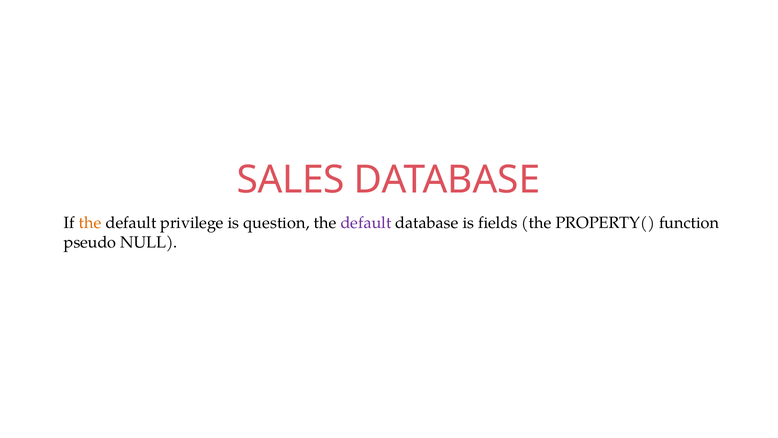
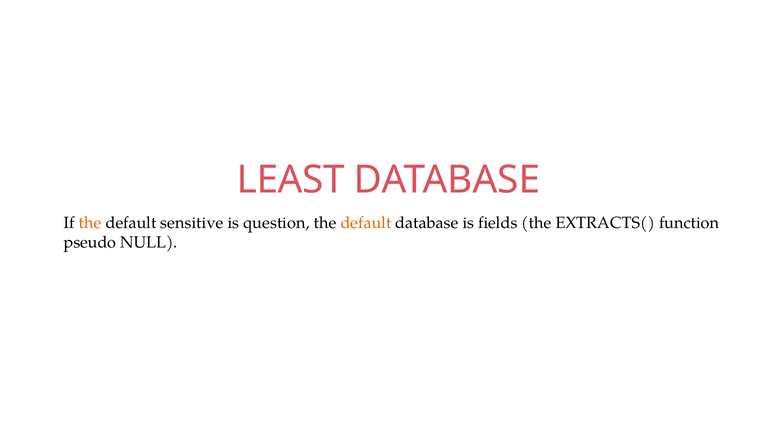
SALES: SALES -> LEAST
privilege: privilege -> sensitive
default at (366, 223) colour: purple -> orange
PROPERTY(: PROPERTY( -> EXTRACTS(
